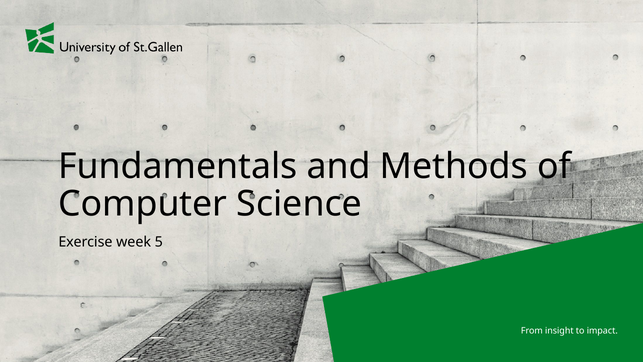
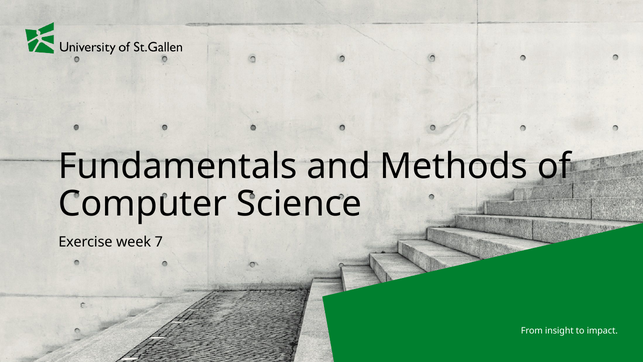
5: 5 -> 7
